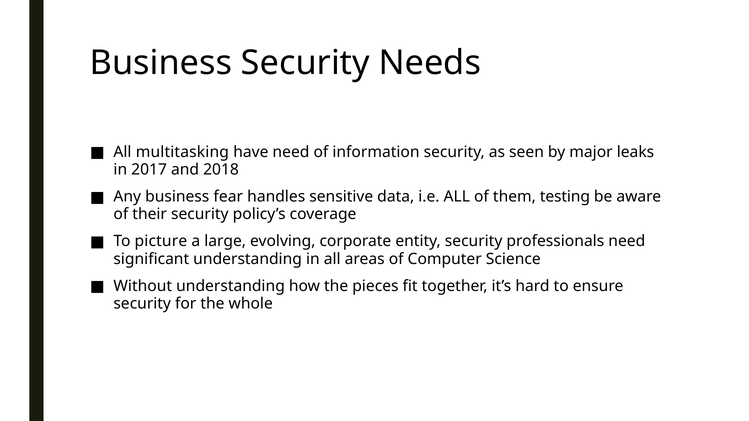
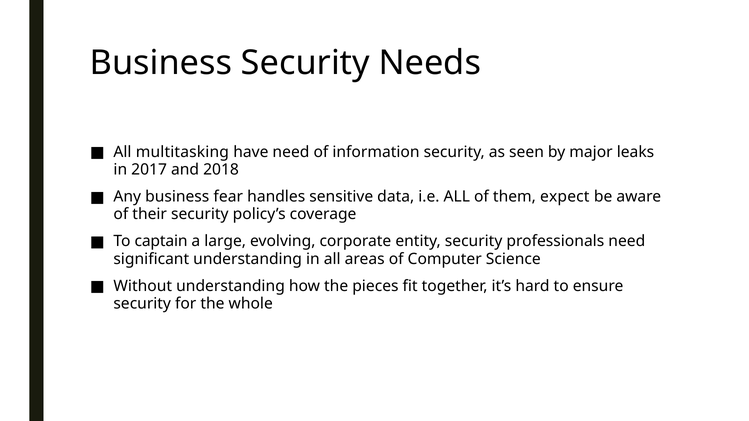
testing: testing -> expect
picture: picture -> captain
